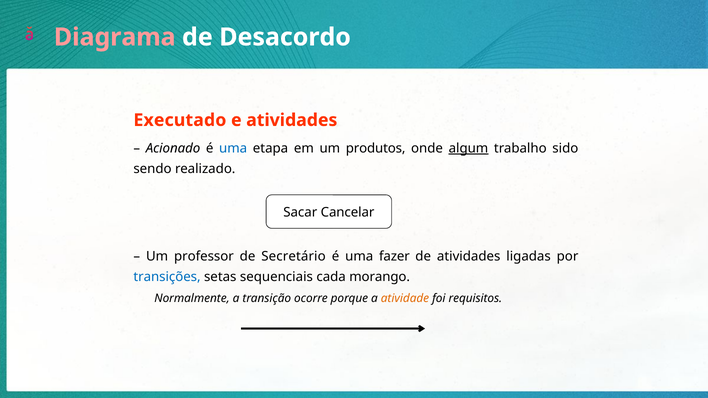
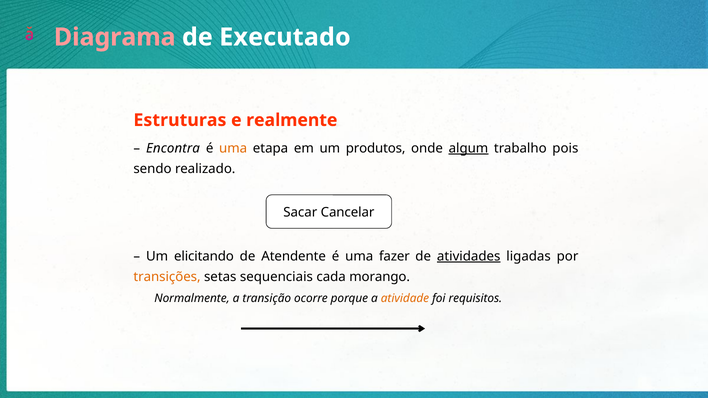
Desacordo: Desacordo -> Executado
Executado: Executado -> Estruturas
e atividades: atividades -> realmente
Acionado: Acionado -> Encontra
uma at (233, 148) colour: blue -> orange
sido: sido -> pois
professor: professor -> elicitando
Secretário: Secretário -> Atendente
atividades at (469, 256) underline: none -> present
transições colour: blue -> orange
